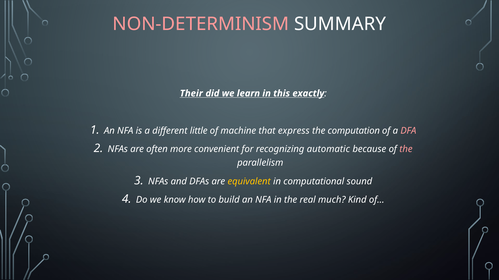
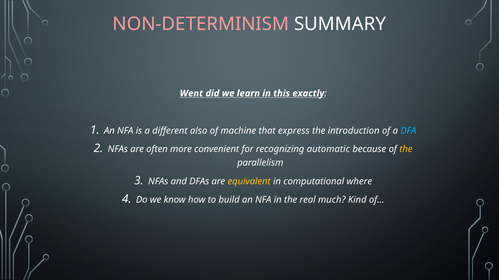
Their: Their -> Went
little: little -> also
computation: computation -> introduction
DFA colour: pink -> light blue
the at (406, 150) colour: pink -> yellow
sound: sound -> where
